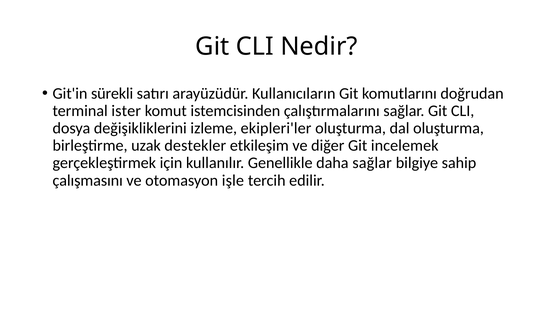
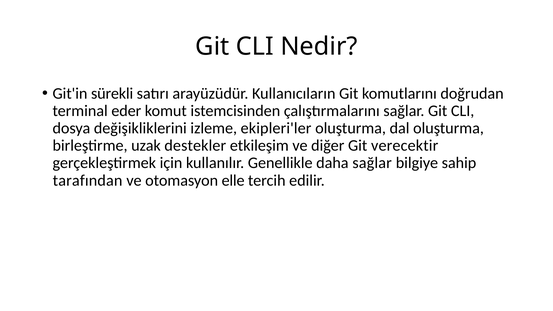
ister: ister -> eder
incelemek: incelemek -> verecektir
çalışmasını: çalışmasını -> tarafından
işle: işle -> elle
